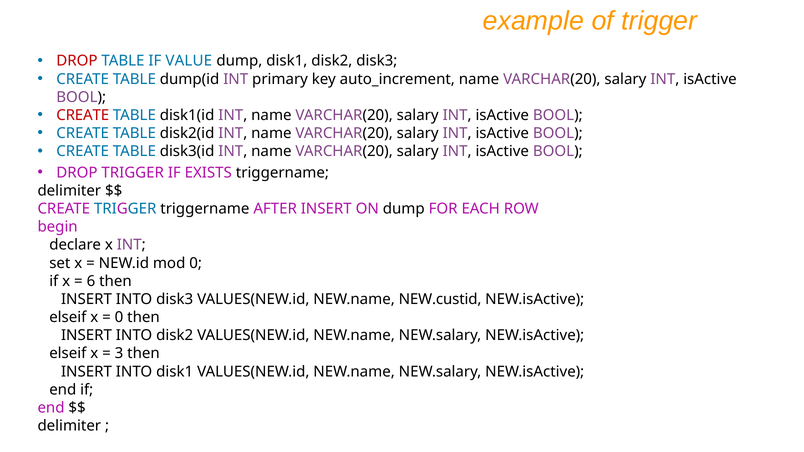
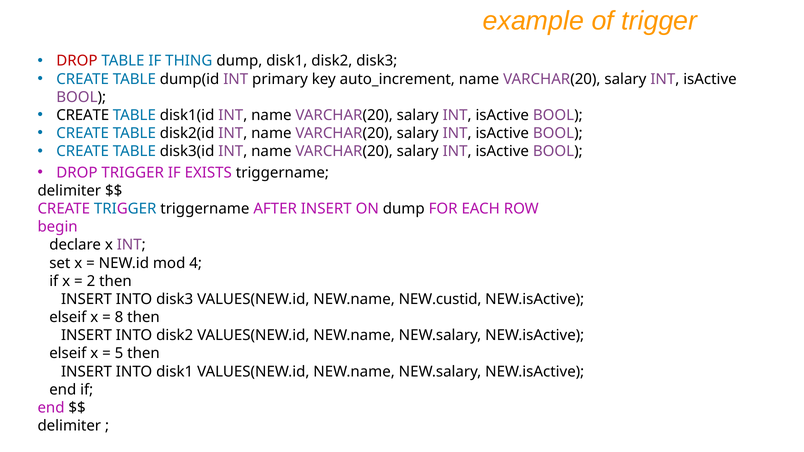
VALUE: VALUE -> THING
CREATE at (83, 115) colour: red -> black
mod 0: 0 -> 4
6: 6 -> 2
0 at (119, 317): 0 -> 8
3: 3 -> 5
